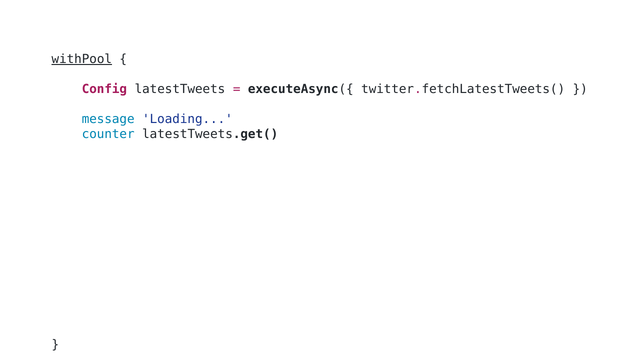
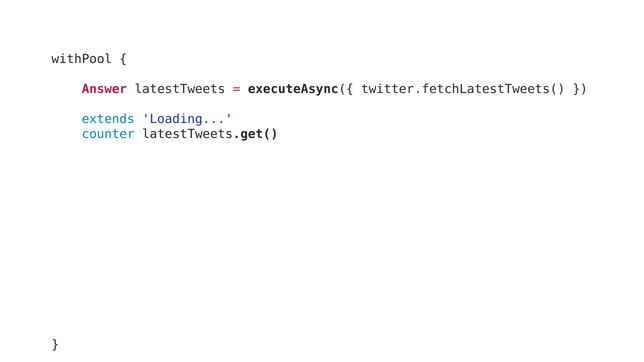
withPool underline: present -> none
Config: Config -> Answer
message: message -> extends
